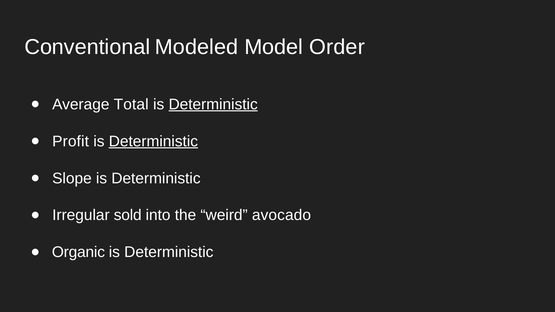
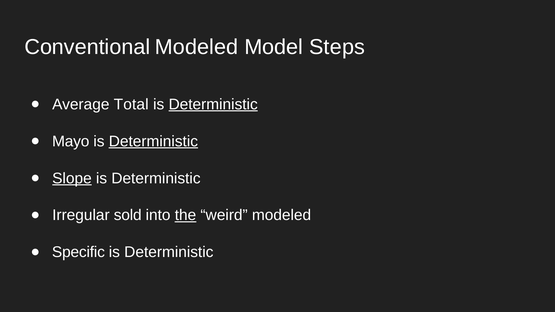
Order: Order -> Steps
Profit: Profit -> Mayo
Slope underline: none -> present
the underline: none -> present
weird avocado: avocado -> modeled
Organic: Organic -> Specific
